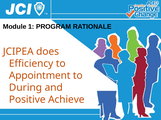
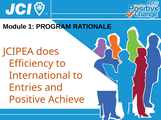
Appointment: Appointment -> International
During: During -> Entries
